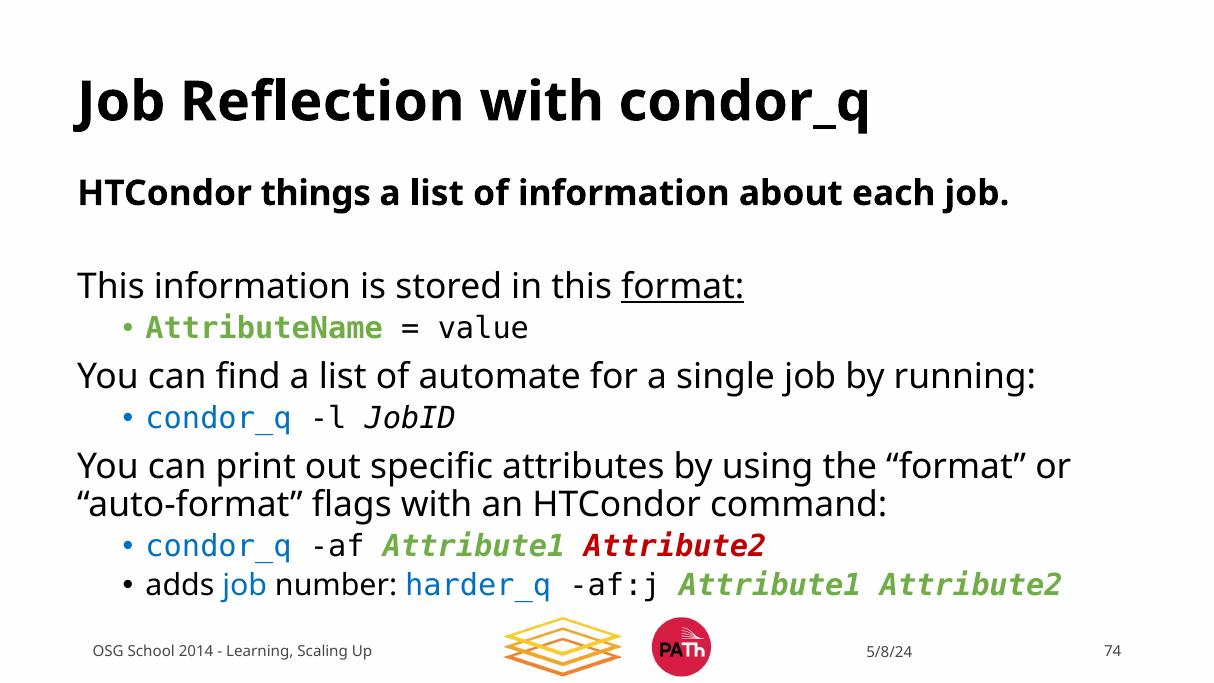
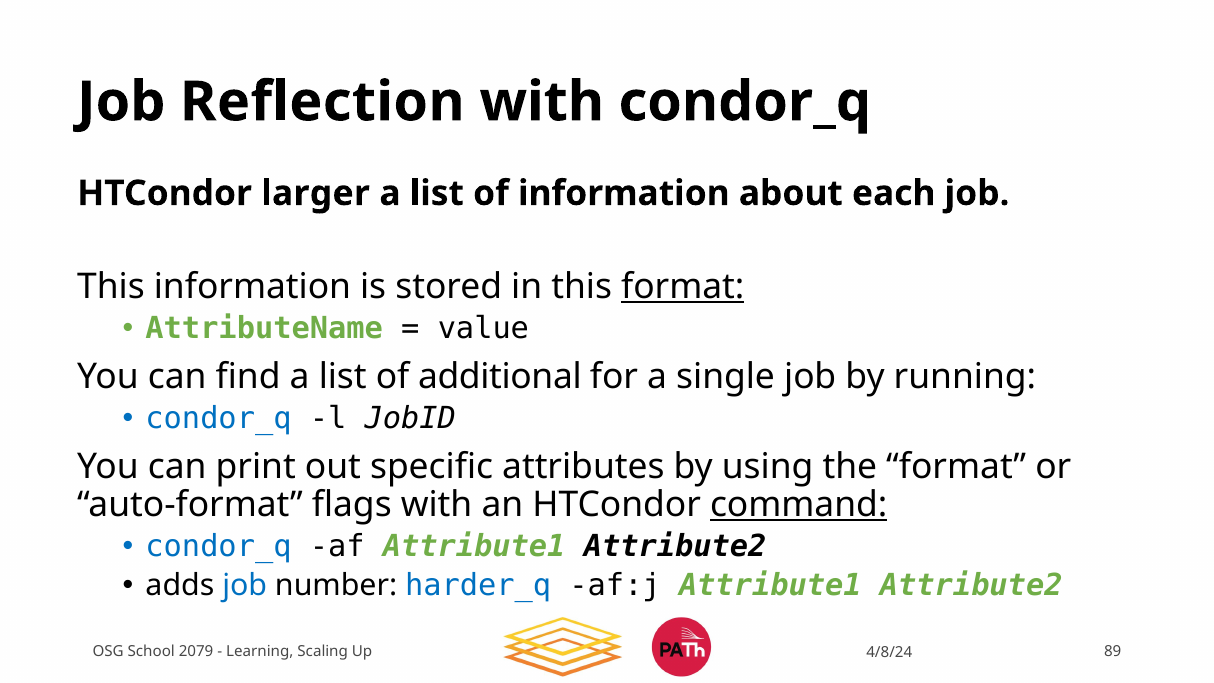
things: things -> larger
automate: automate -> additional
command underline: none -> present
Attribute2 at (675, 547) colour: red -> black
2014: 2014 -> 2079
74: 74 -> 89
5/8/24: 5/8/24 -> 4/8/24
